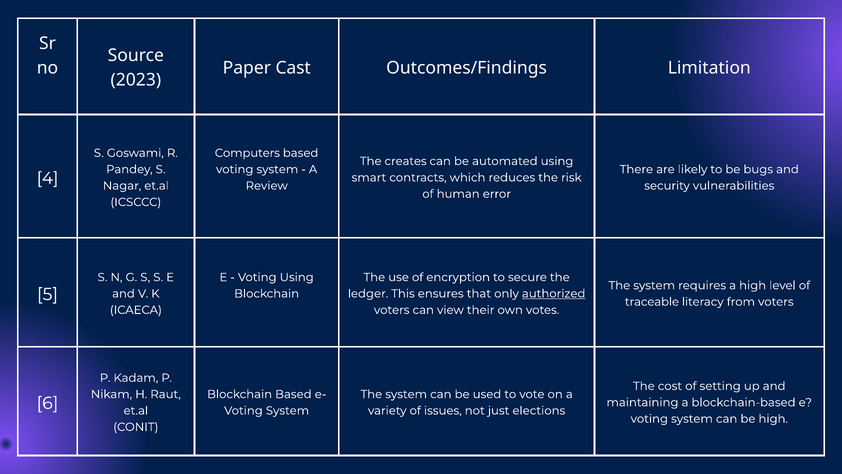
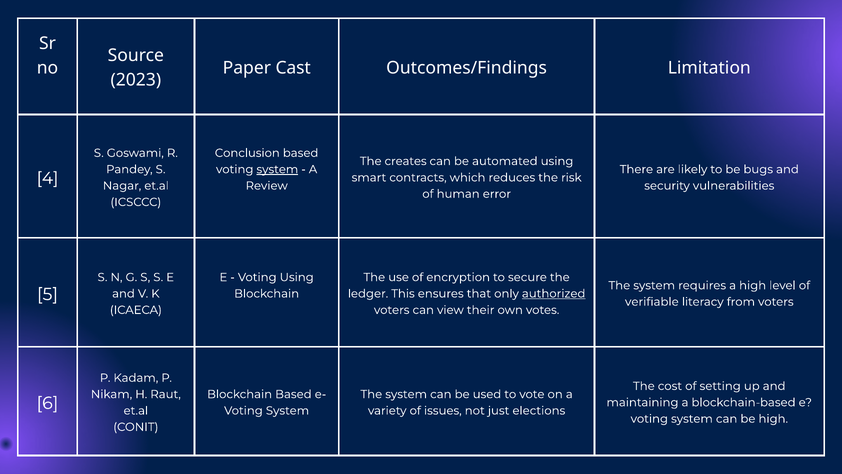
Computers: Computers -> Conclusion
system at (277, 169) underline: none -> present
traceable: traceable -> verifiable
